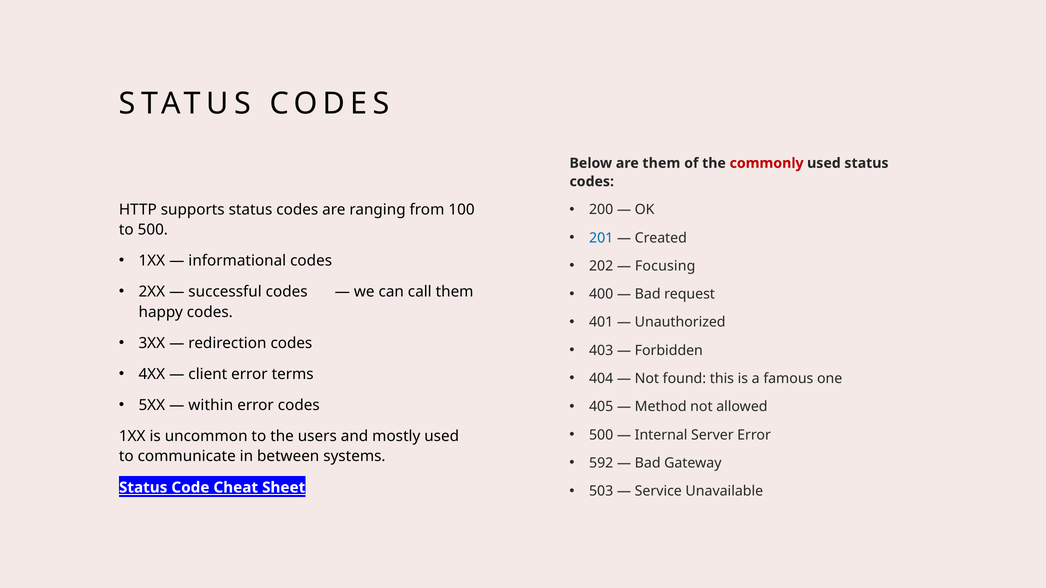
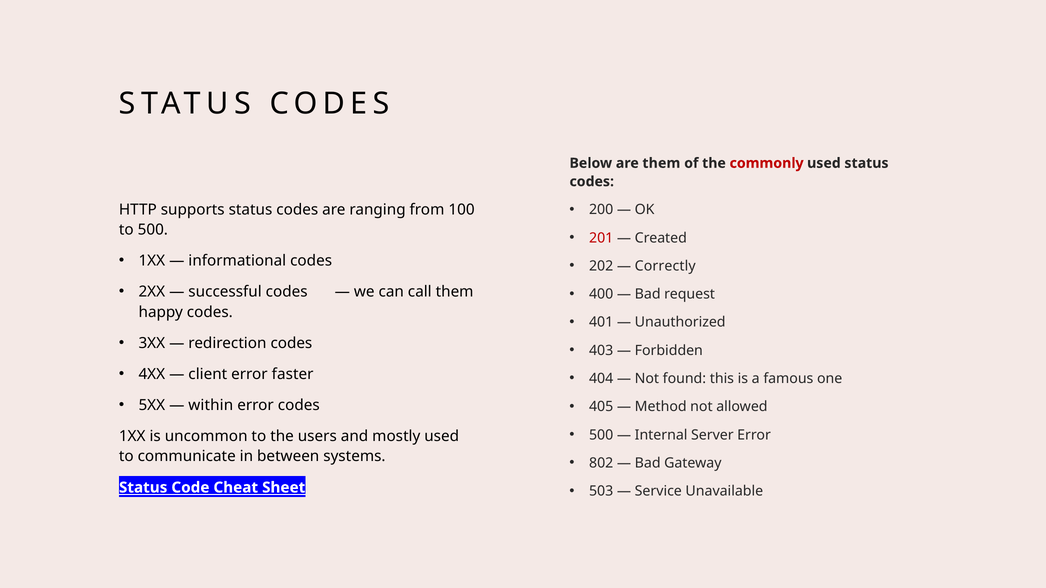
201 colour: blue -> red
Focusing: Focusing -> Correctly
terms: terms -> faster
592: 592 -> 802
